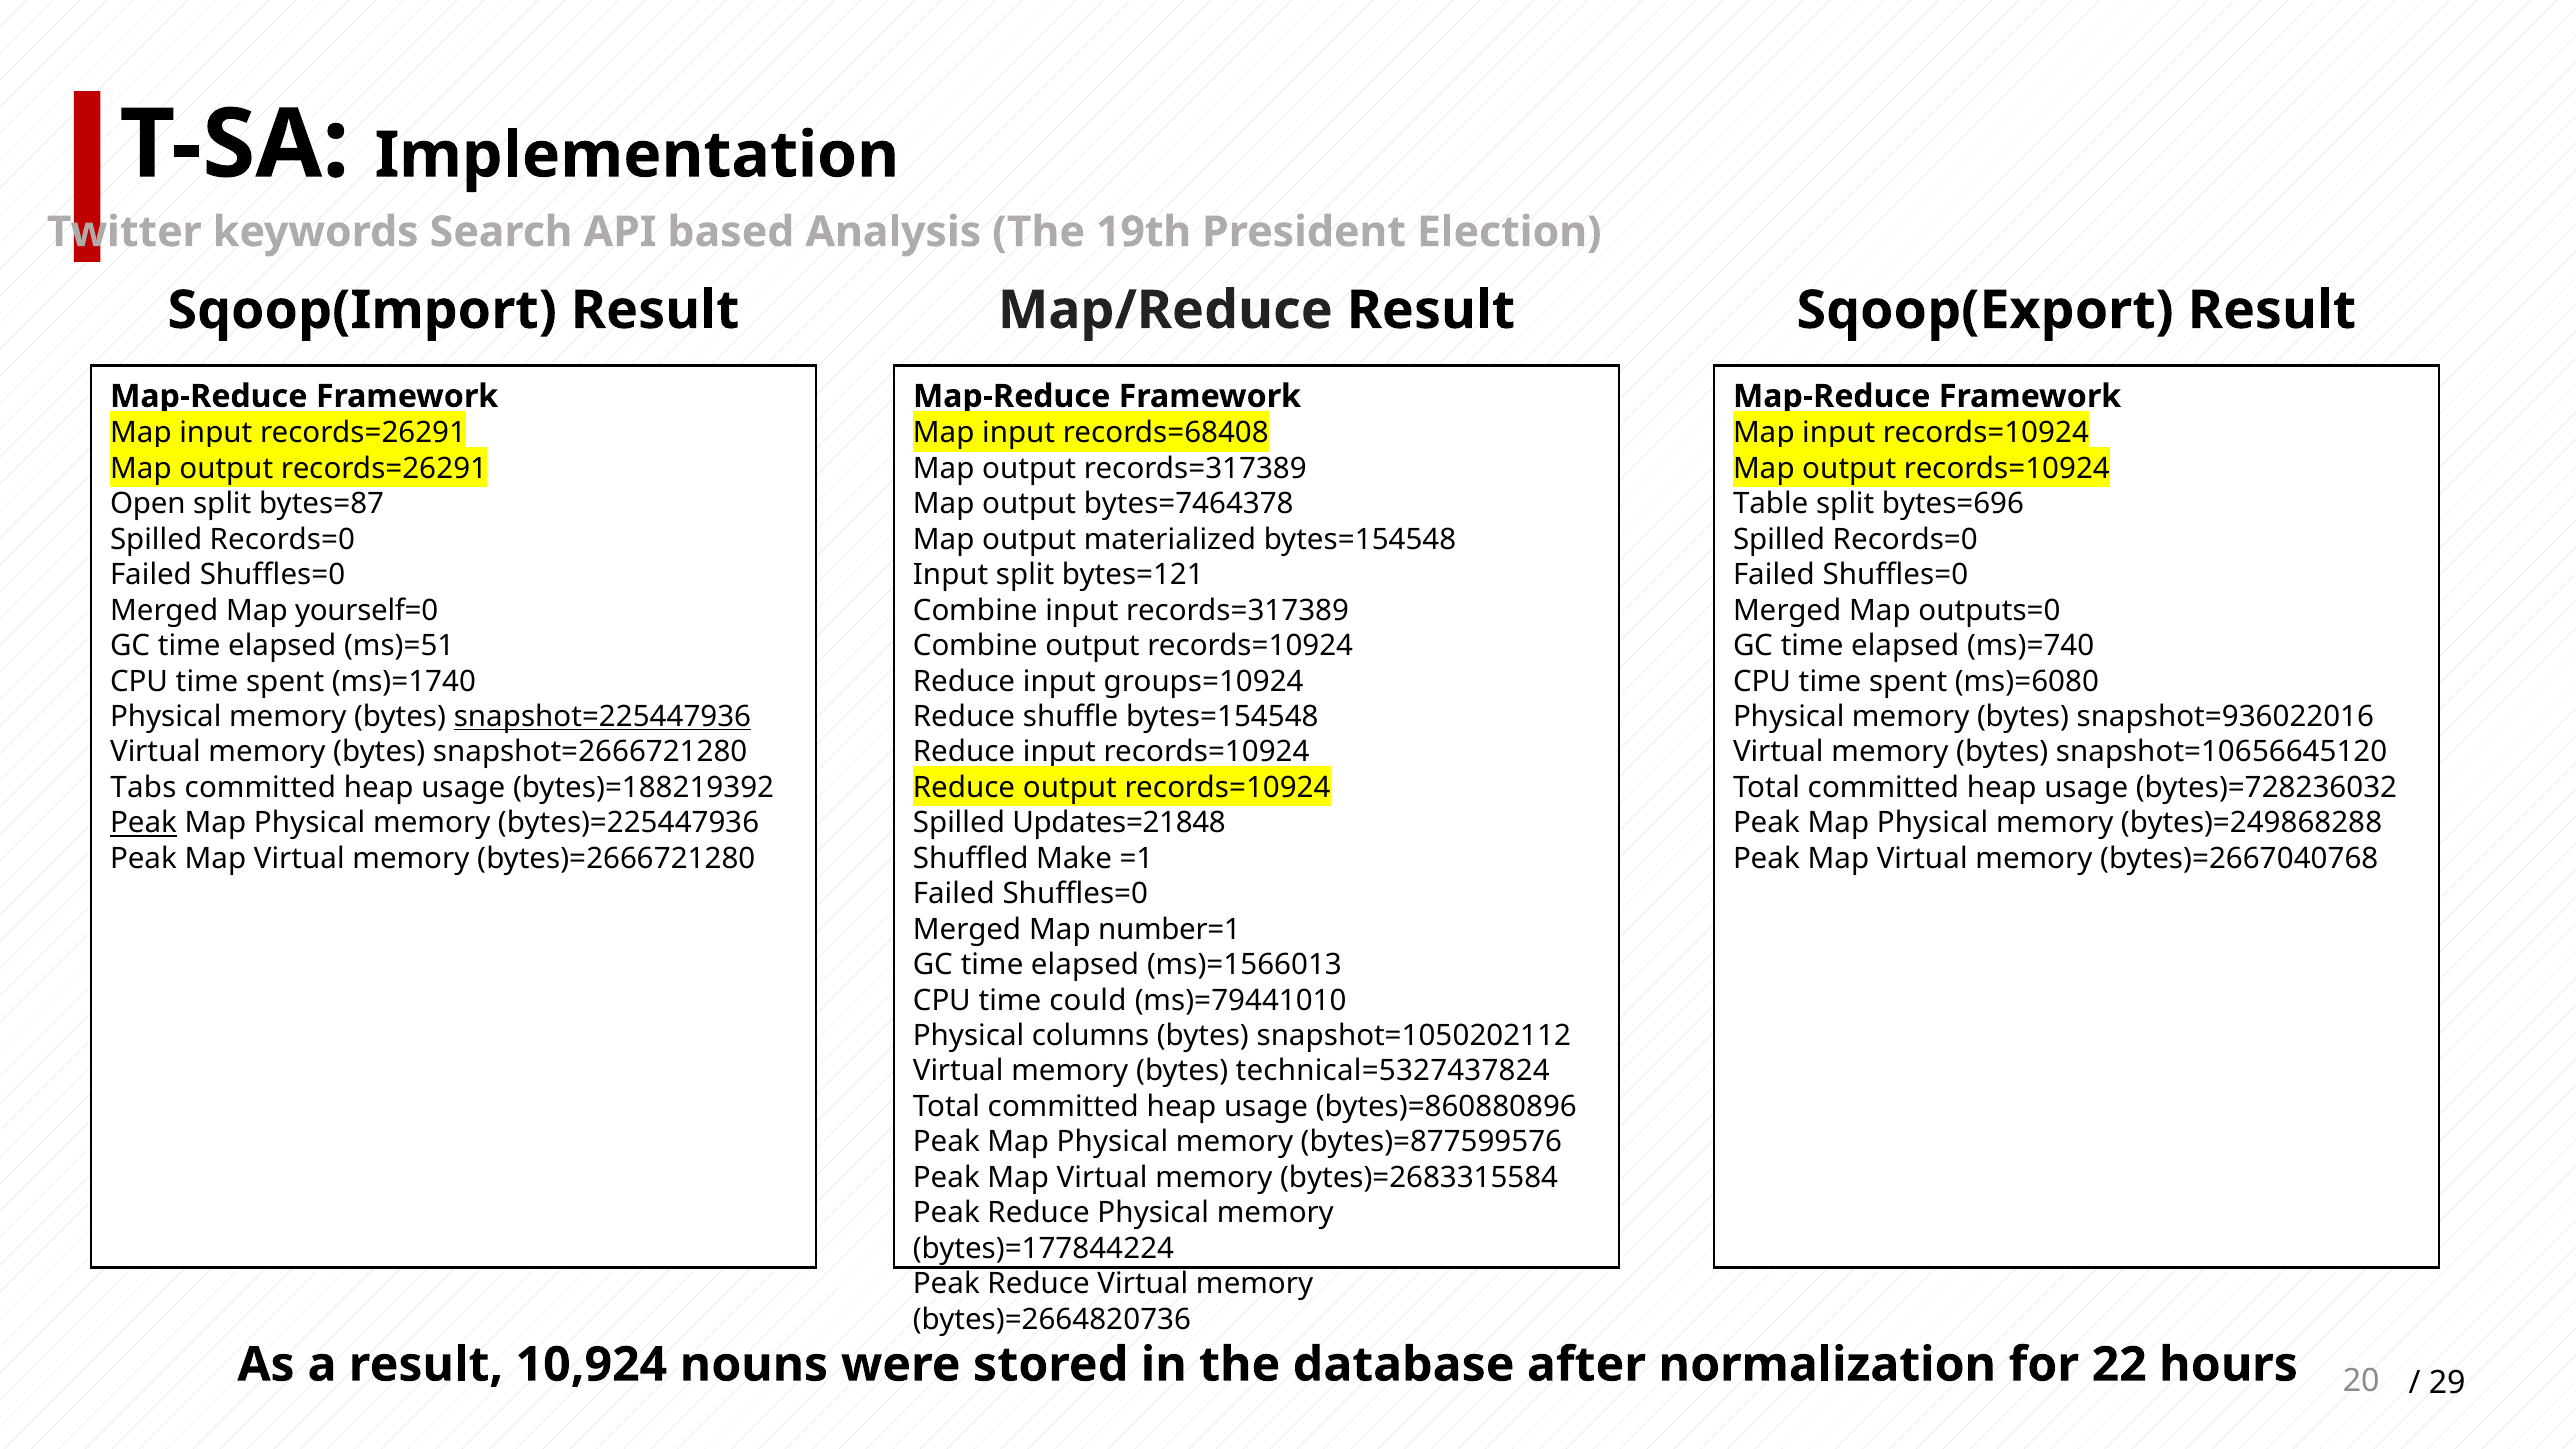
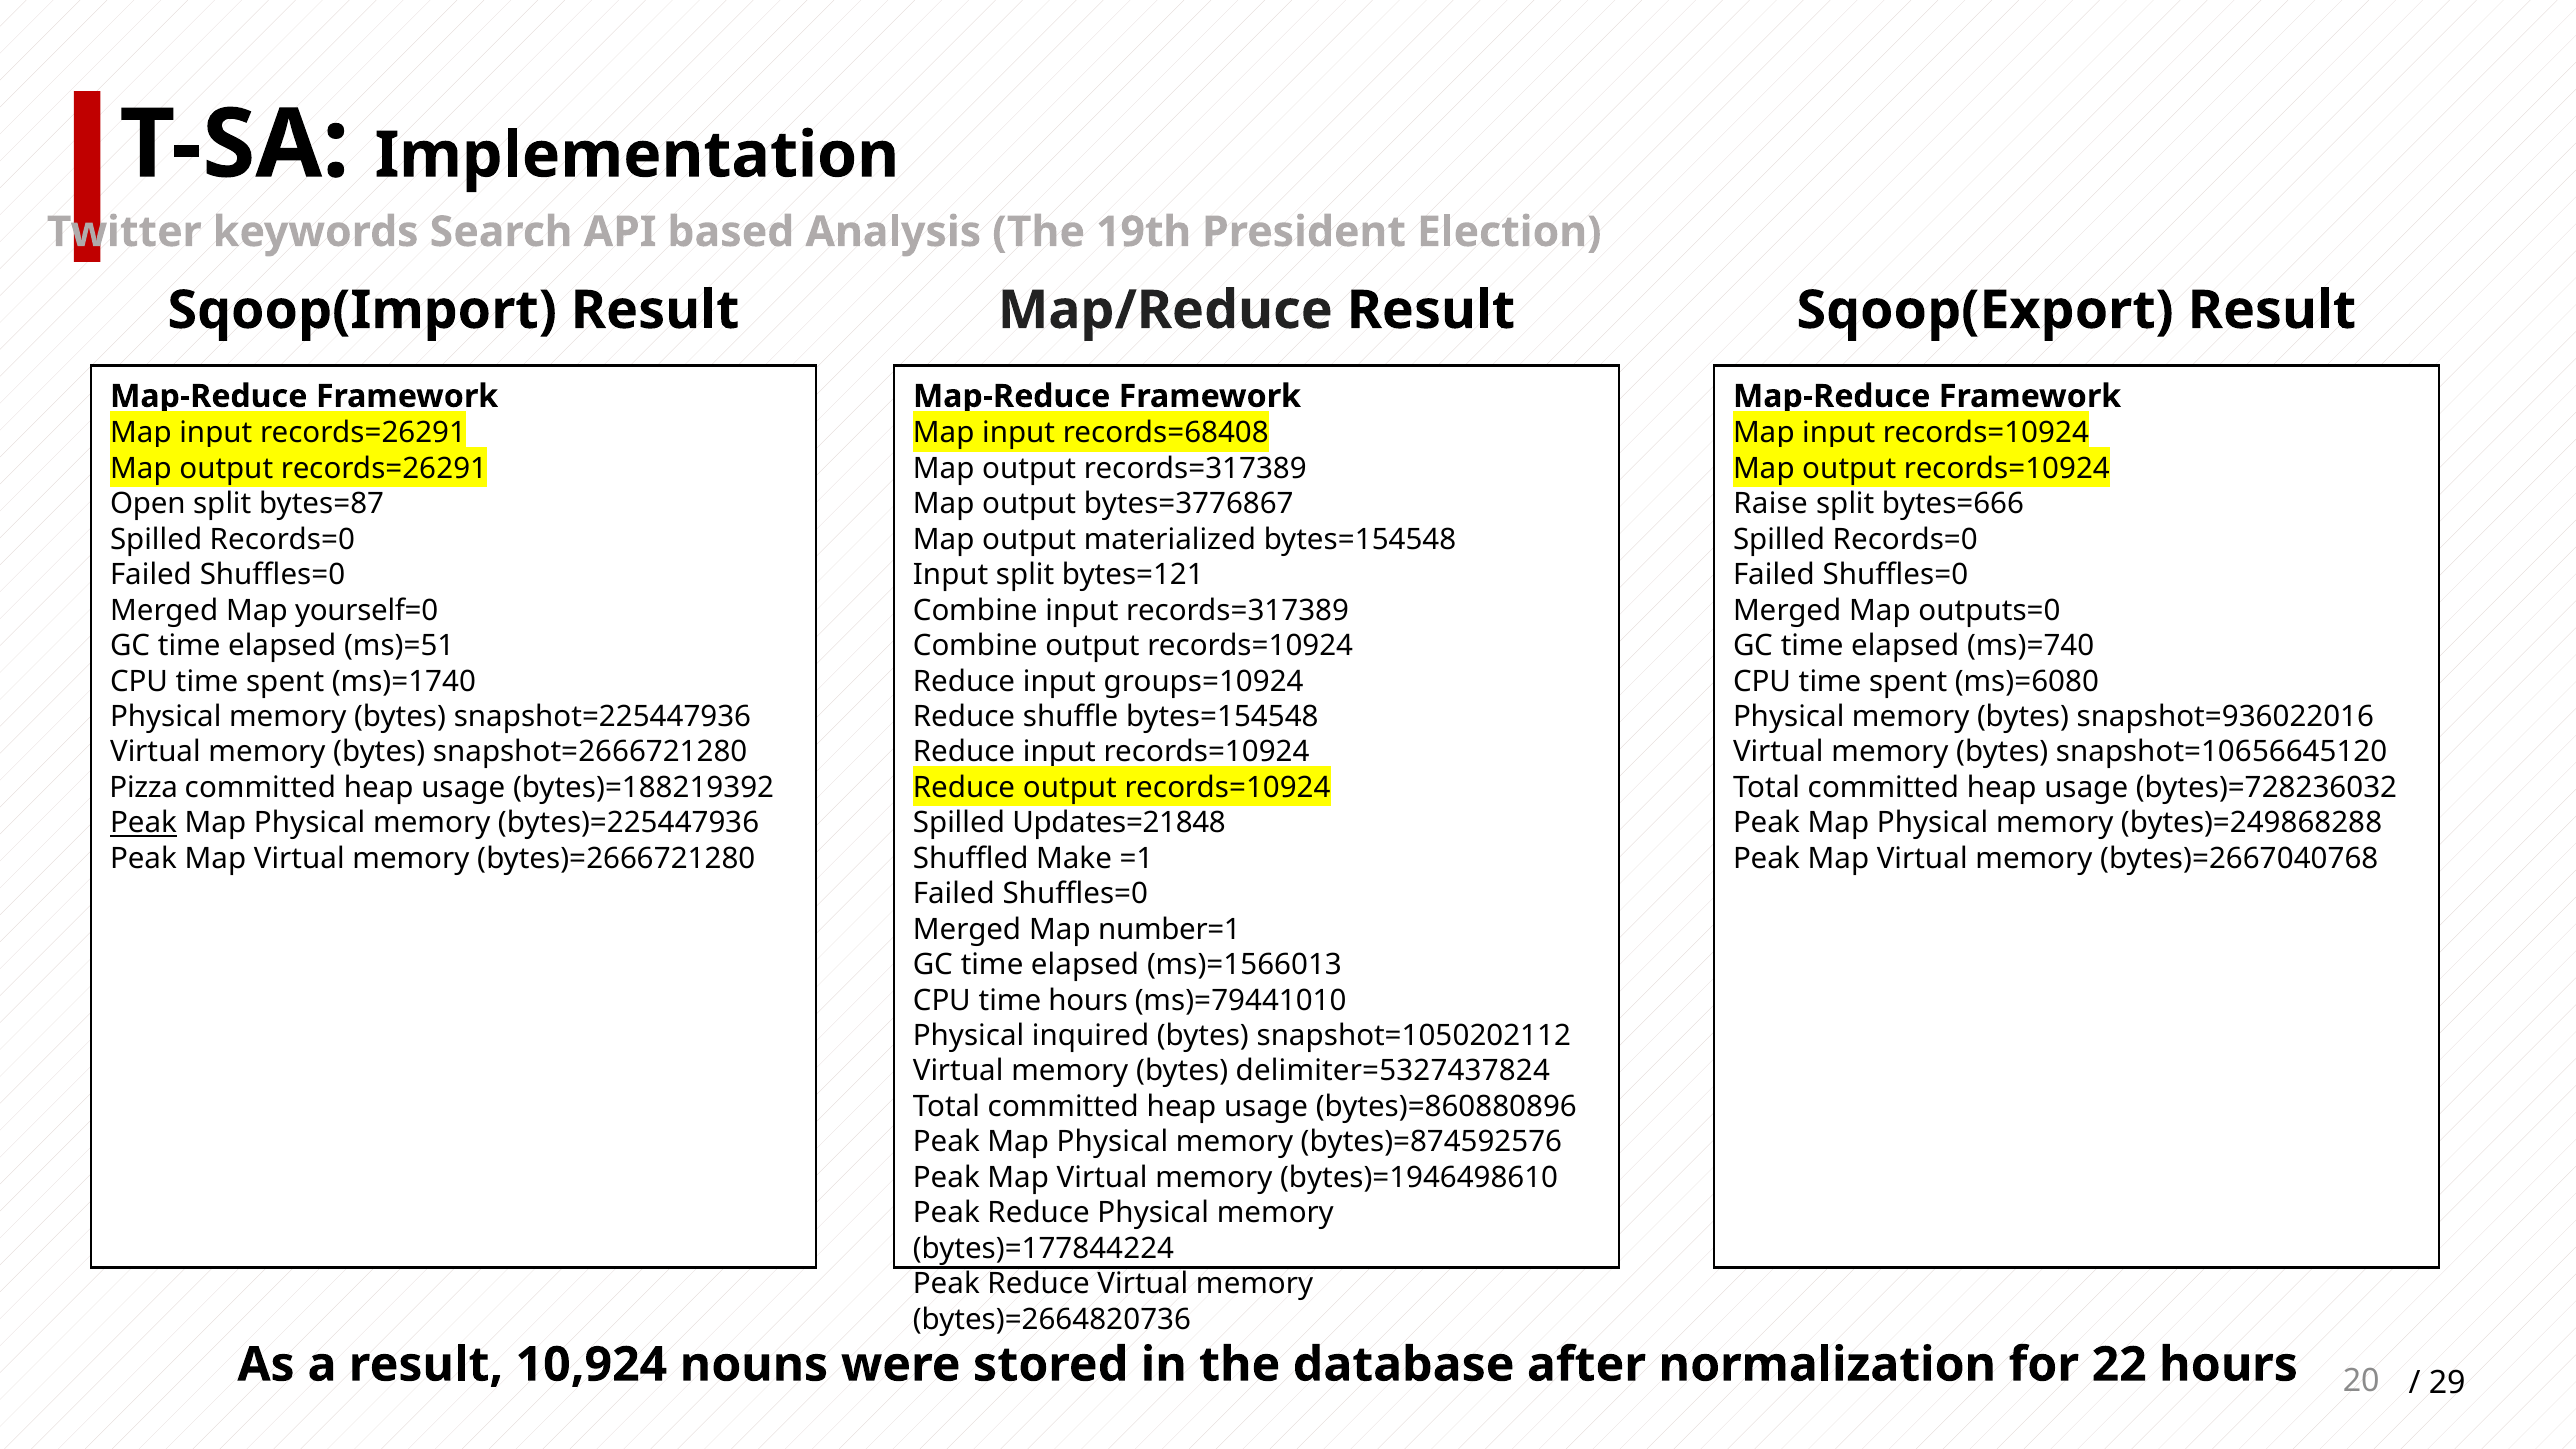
bytes=7464378: bytes=7464378 -> bytes=3776867
Table: Table -> Raise
bytes=696: bytes=696 -> bytes=666
snapshot=225447936 underline: present -> none
Tabs: Tabs -> Pizza
time could: could -> hours
columns: columns -> inquired
technical=5327437824: technical=5327437824 -> delimiter=5327437824
bytes)=877599576: bytes)=877599576 -> bytes)=874592576
bytes)=2683315584: bytes)=2683315584 -> bytes)=1946498610
